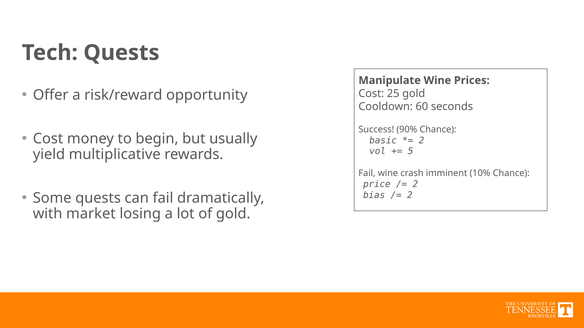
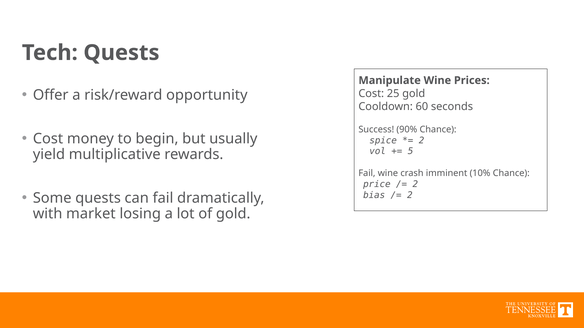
basic: basic -> spice
